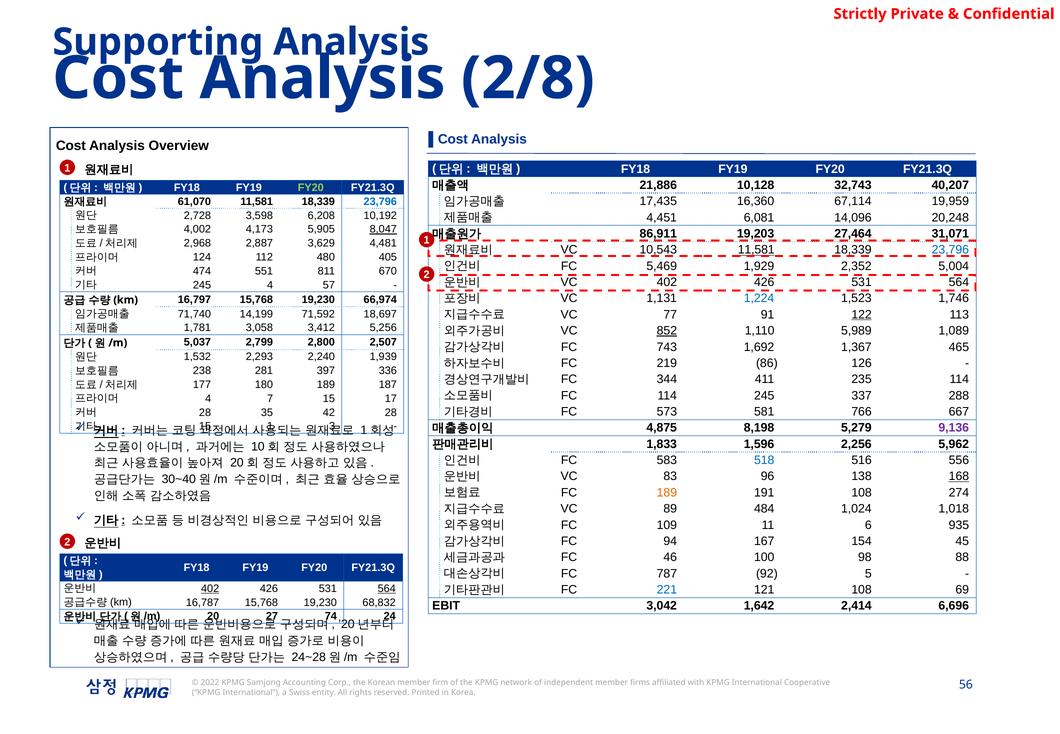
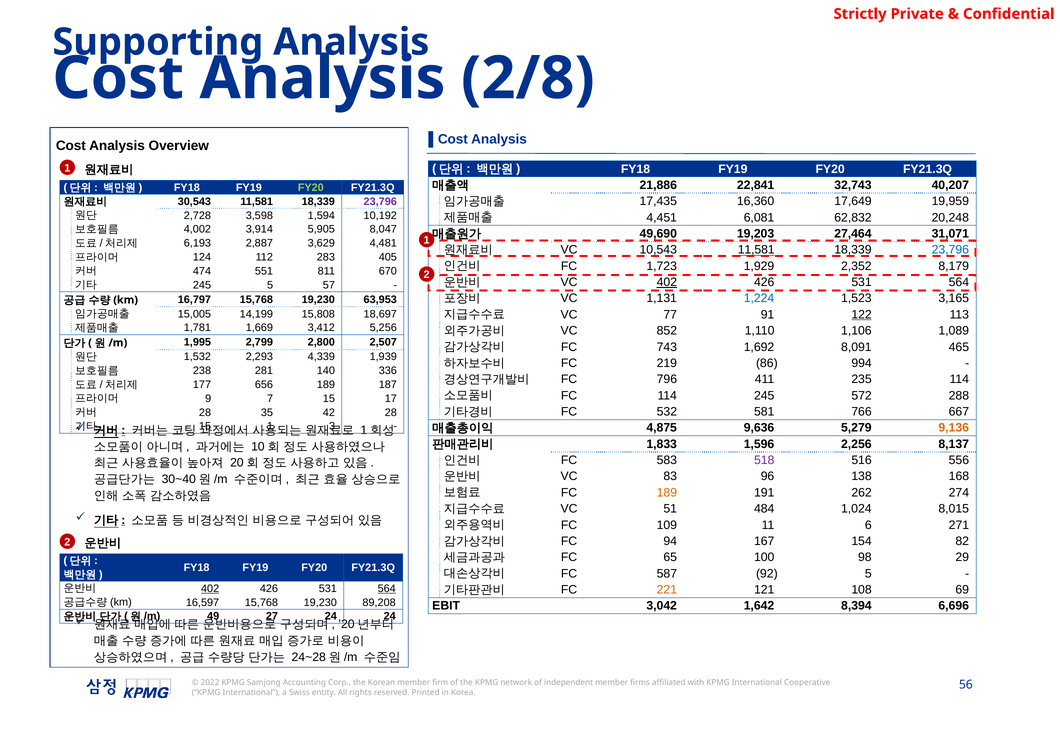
10,128: 10,128 -> 22,841
67,114: 67,114 -> 17,649
61,070: 61,070 -> 30,543
23,796 at (380, 201) colour: blue -> purple
6,208: 6,208 -> 1,594
14,096: 14,096 -> 62,832
4,173: 4,173 -> 3,914
8,047 underline: present -> none
86,911: 86,911 -> 49,690
2,968: 2,968 -> 6,193
480: 480 -> 283
5,469: 5,469 -> 1,723
5,004: 5,004 -> 8,179
402 at (667, 282) underline: none -> present
245 4: 4 -> 5
1,746: 1,746 -> 3,165
66,974: 66,974 -> 63,953
71,740: 71,740 -> 15,005
71,592: 71,592 -> 15,808
3,058: 3,058 -> 1,669
852 underline: present -> none
5,989: 5,989 -> 1,106
5,037: 5,037 -> 1,995
1,367: 1,367 -> 8,091
2,240: 2,240 -> 4,339
126: 126 -> 994
397: 397 -> 140
344: 344 -> 796
180: 180 -> 656
337: 337 -> 572
4 at (208, 398): 4 -> 9
573: 573 -> 532
8,198: 8,198 -> 9,636
9,136 colour: purple -> orange
5,962: 5,962 -> 8,137
518 colour: blue -> purple
168 underline: present -> none
191 108: 108 -> 262
89: 89 -> 51
1,018: 1,018 -> 8,015
935: 935 -> 271
45: 45 -> 82
46: 46 -> 65
88: 88 -> 29
787: 787 -> 587
221 colour: blue -> orange
16,787: 16,787 -> 16,597
68,832: 68,832 -> 89,208
2,414: 2,414 -> 8,394
20: 20 -> 49
27 74: 74 -> 24
